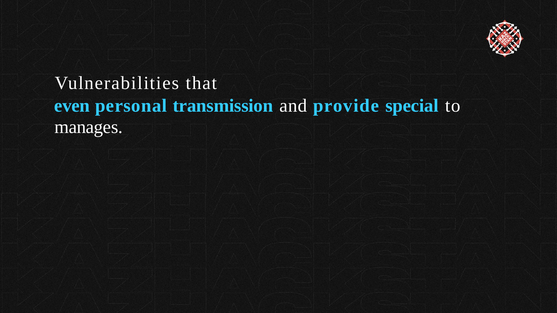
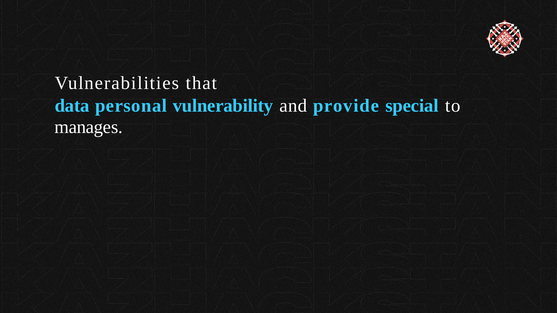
even: even -> data
transmission: transmission -> vulnerability
